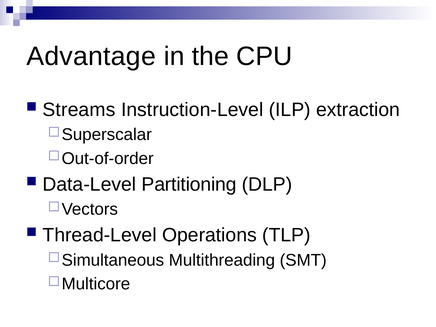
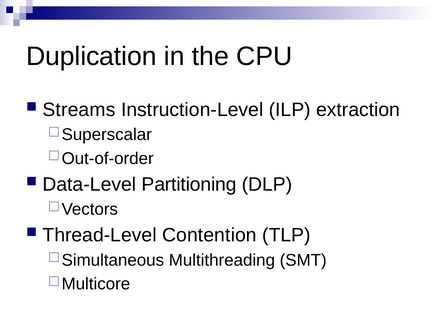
Advantage: Advantage -> Duplication
Operations: Operations -> Contention
